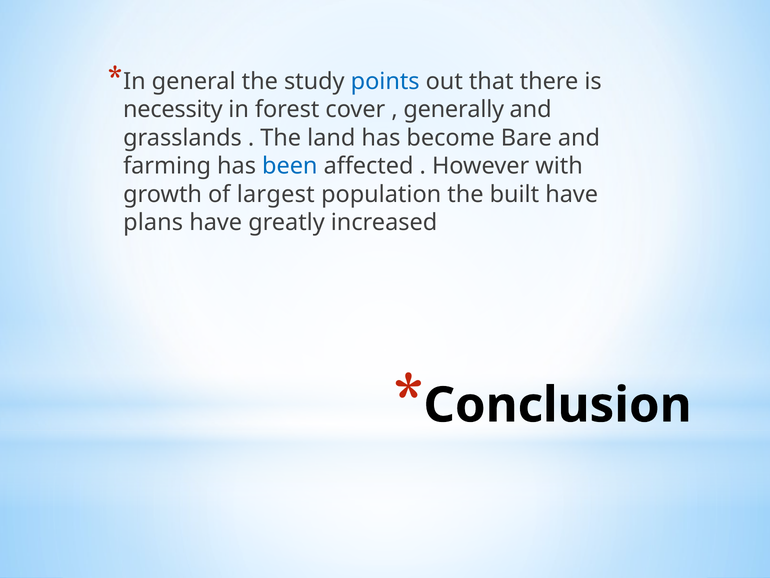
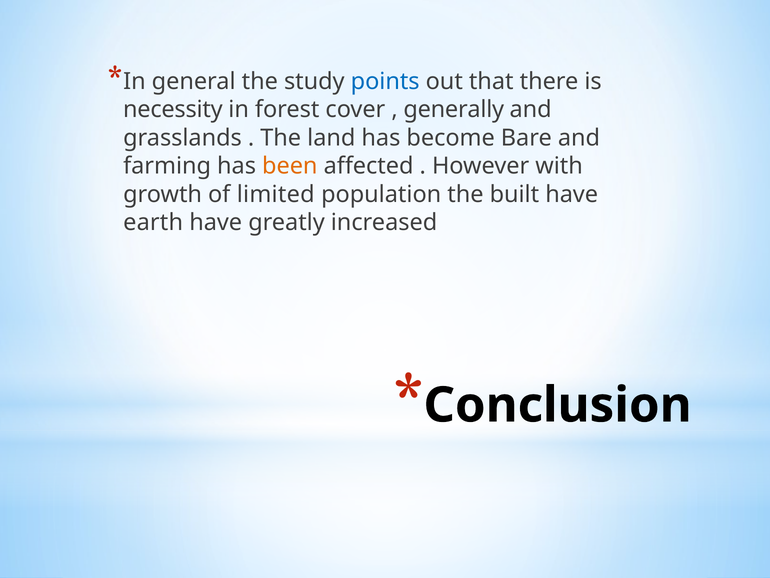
been colour: blue -> orange
largest: largest -> limited
plans: plans -> earth
